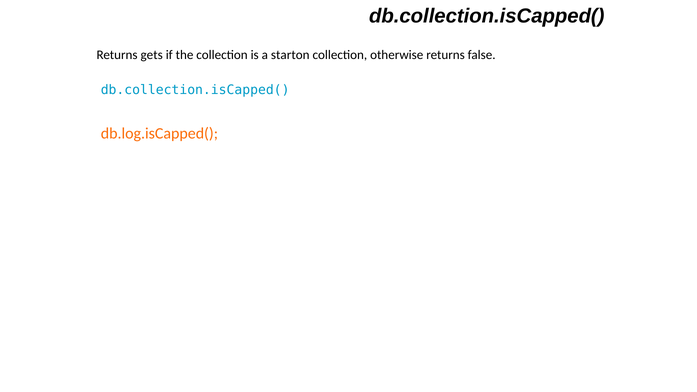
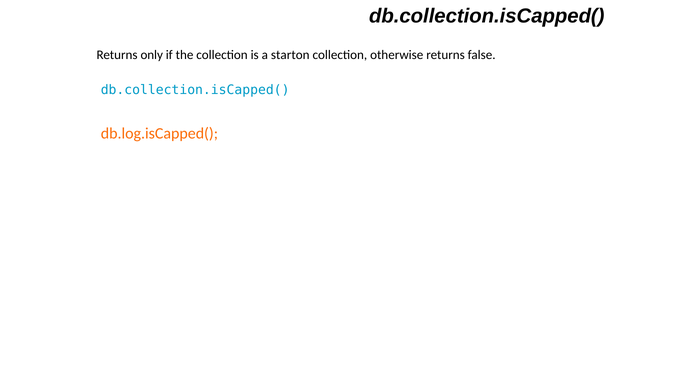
gets: gets -> only
